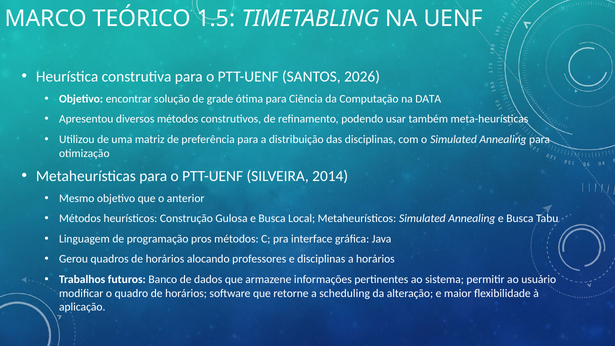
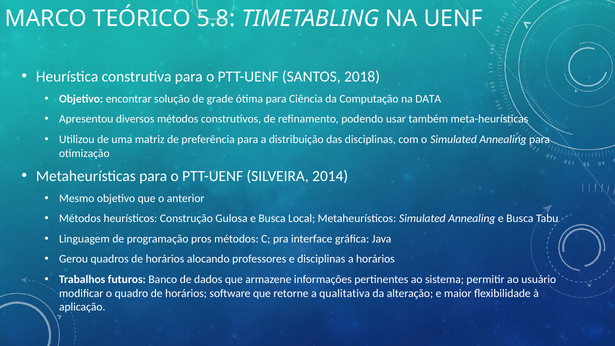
1.5: 1.5 -> 5.8
2026: 2026 -> 2018
scheduling: scheduling -> qualitativa
